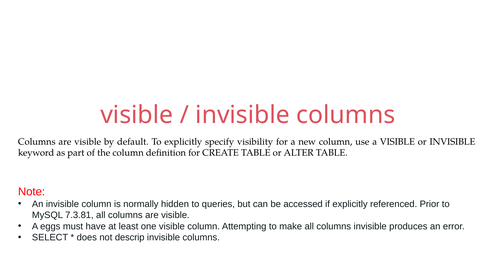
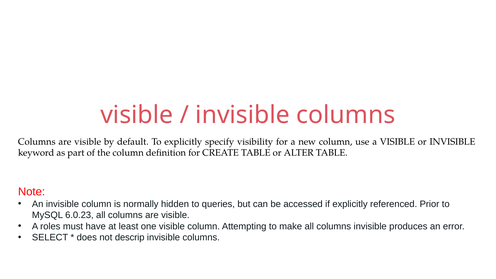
7.3.81: 7.3.81 -> 6.0.23
eggs: eggs -> roles
